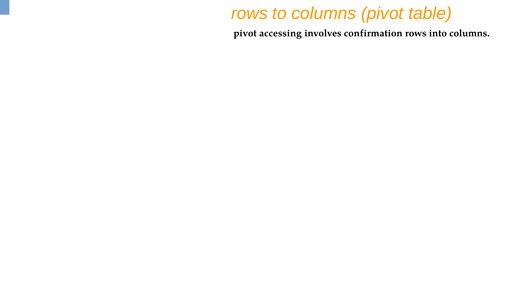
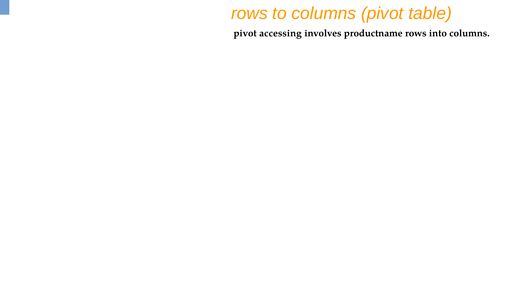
confirmation: confirmation -> productname
